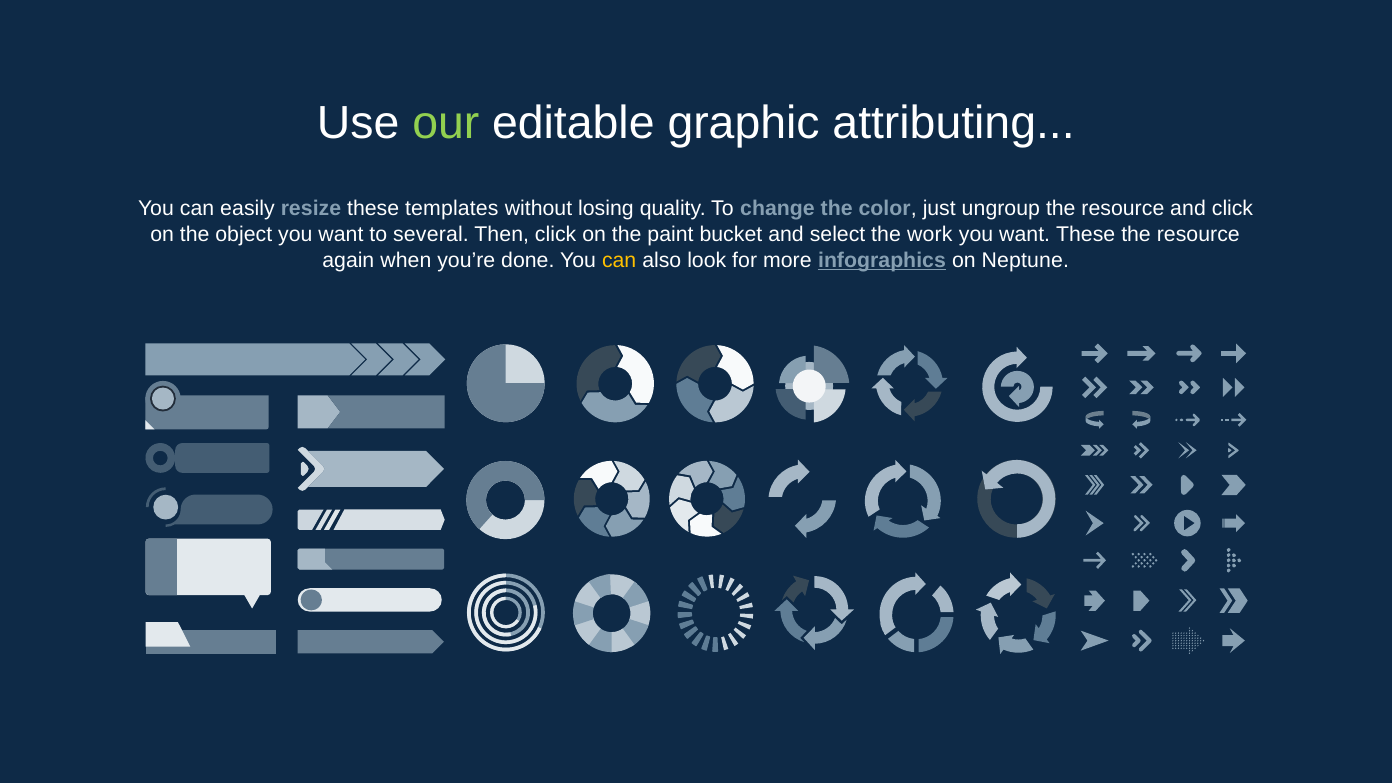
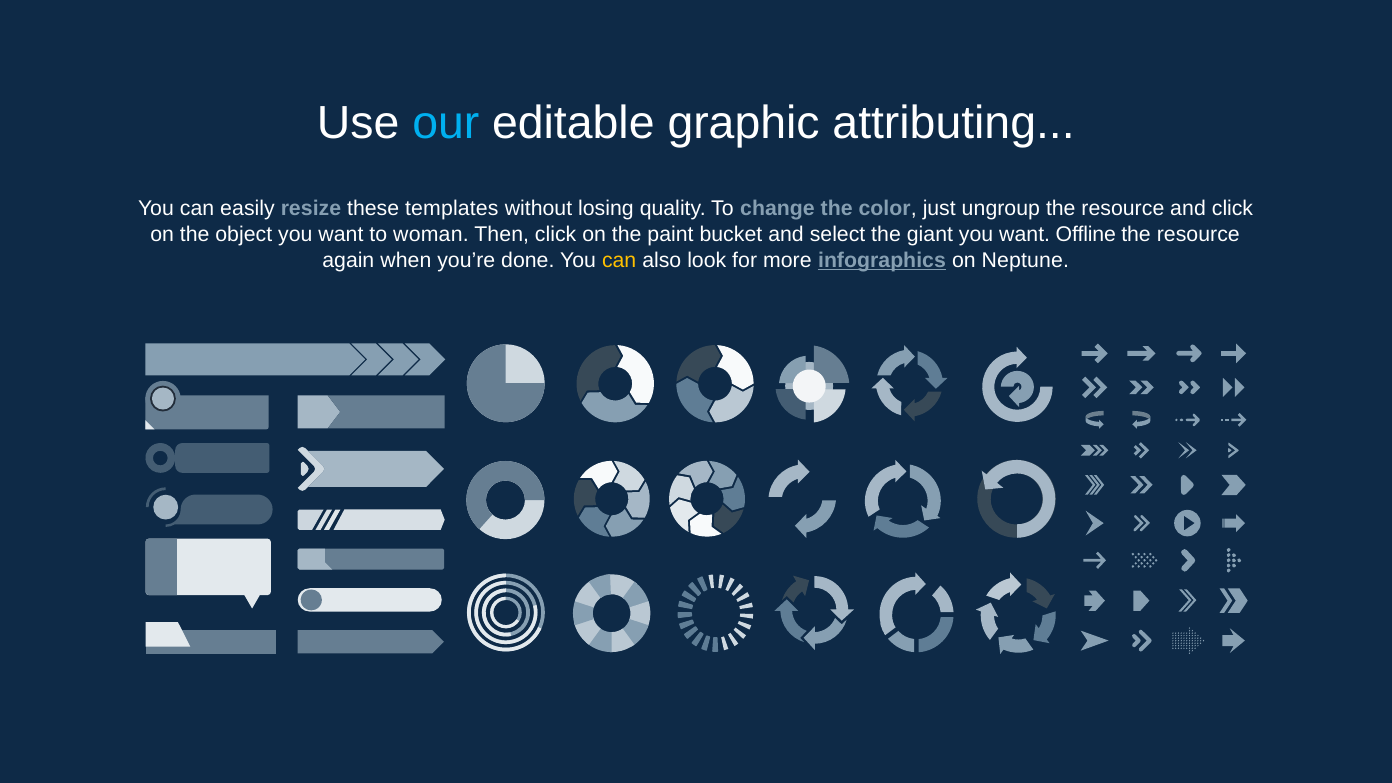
our colour: light green -> light blue
several: several -> woman
work: work -> giant
want These: These -> Offline
